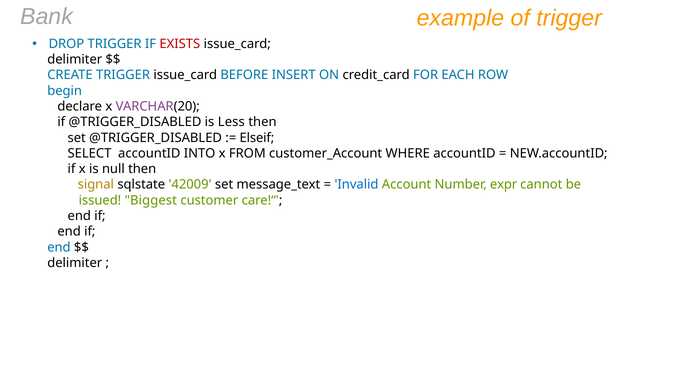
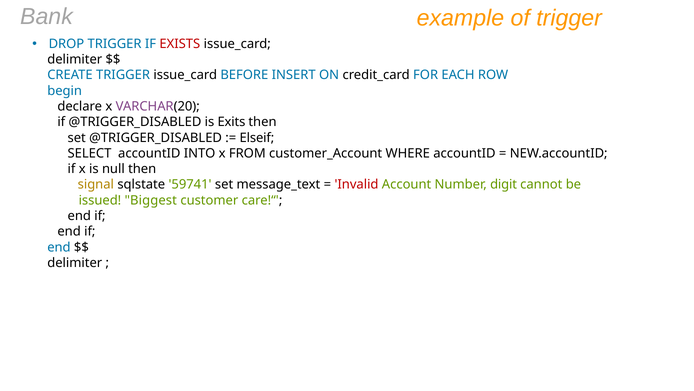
Less: Less -> Exits
42009: 42009 -> 59741
Invalid colour: blue -> red
expr: expr -> digit
